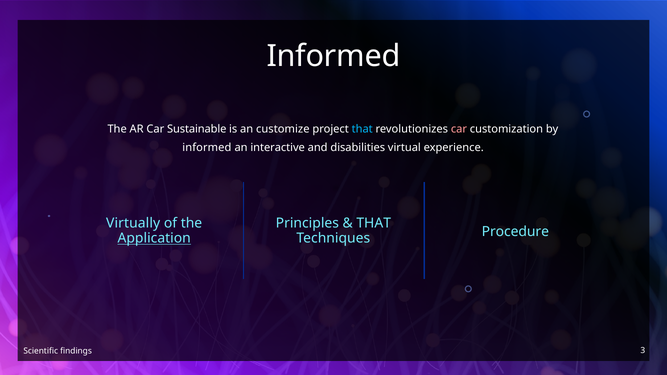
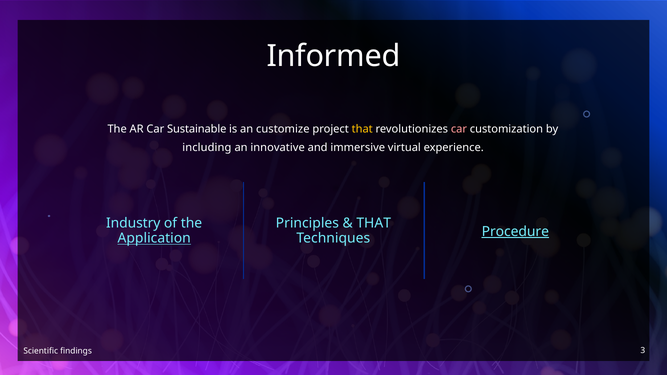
that at (362, 129) colour: light blue -> yellow
informed at (207, 148): informed -> including
interactive: interactive -> innovative
disabilities: disabilities -> immersive
Virtually: Virtually -> Industry
Procedure underline: none -> present
